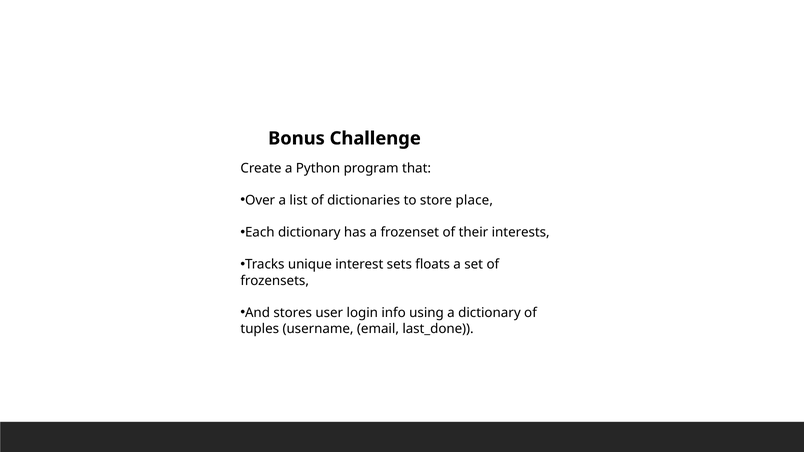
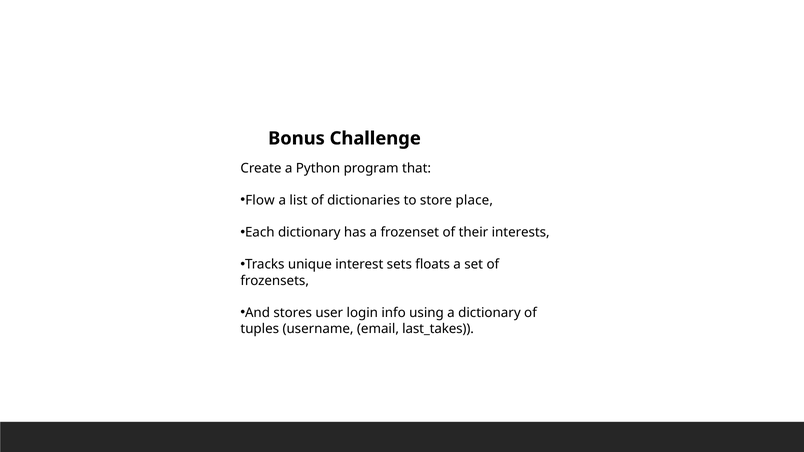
Over: Over -> Flow
last_done: last_done -> last_takes
